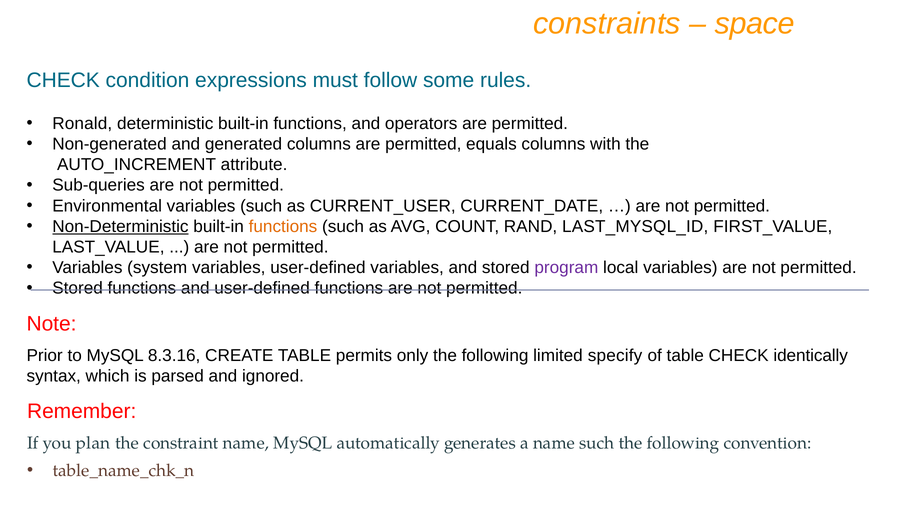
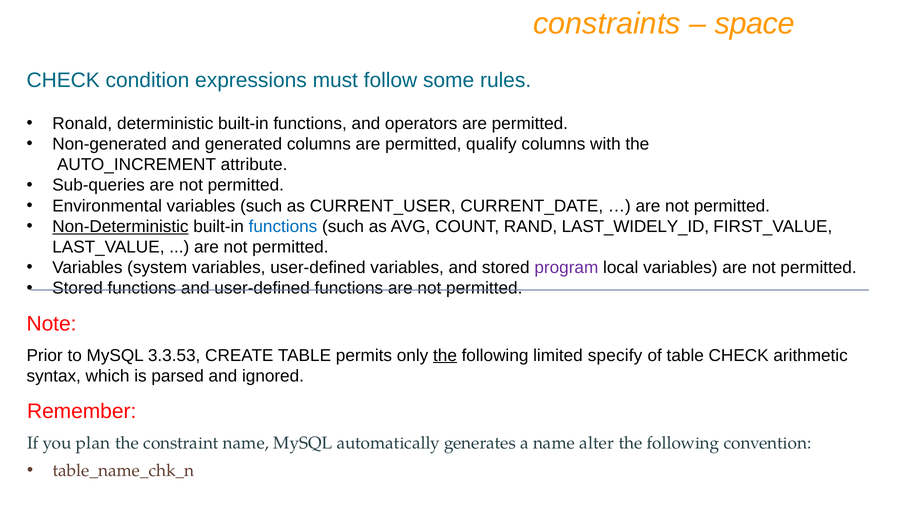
equals: equals -> qualify
functions at (283, 227) colour: orange -> blue
LAST_MYSQL_ID: LAST_MYSQL_ID -> LAST_WIDELY_ID
8.3.16: 8.3.16 -> 3.3.53
the at (445, 356) underline: none -> present
identically: identically -> arithmetic
name such: such -> alter
